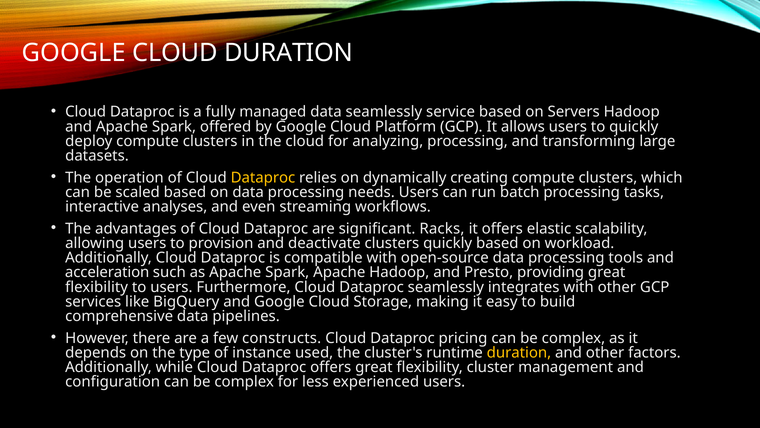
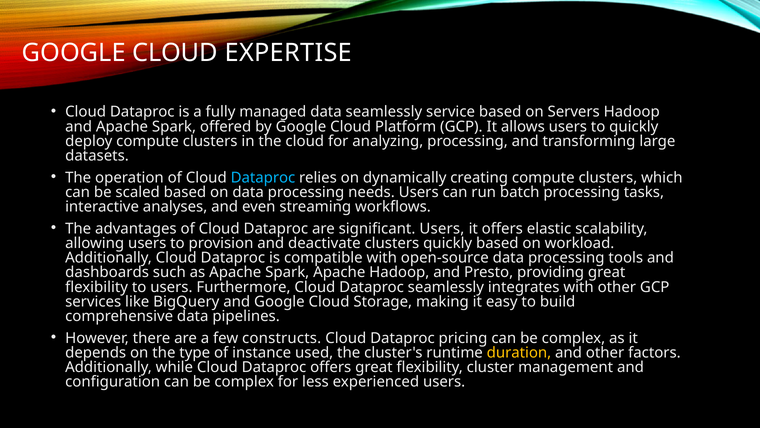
CLOUD DURATION: DURATION -> EXPERTISE
Dataproc at (263, 177) colour: yellow -> light blue
significant Racks: Racks -> Users
acceleration: acceleration -> dashboards
